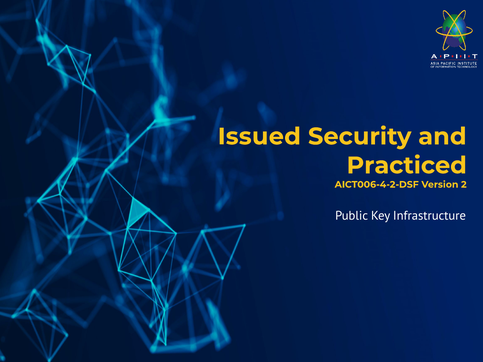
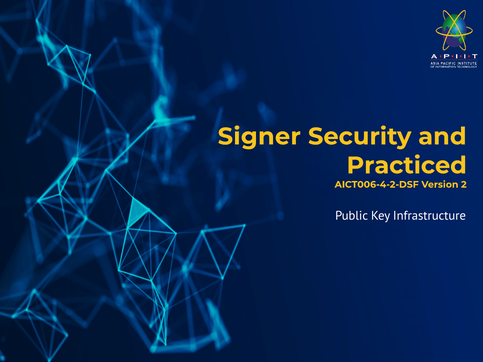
Issued: Issued -> Signer
